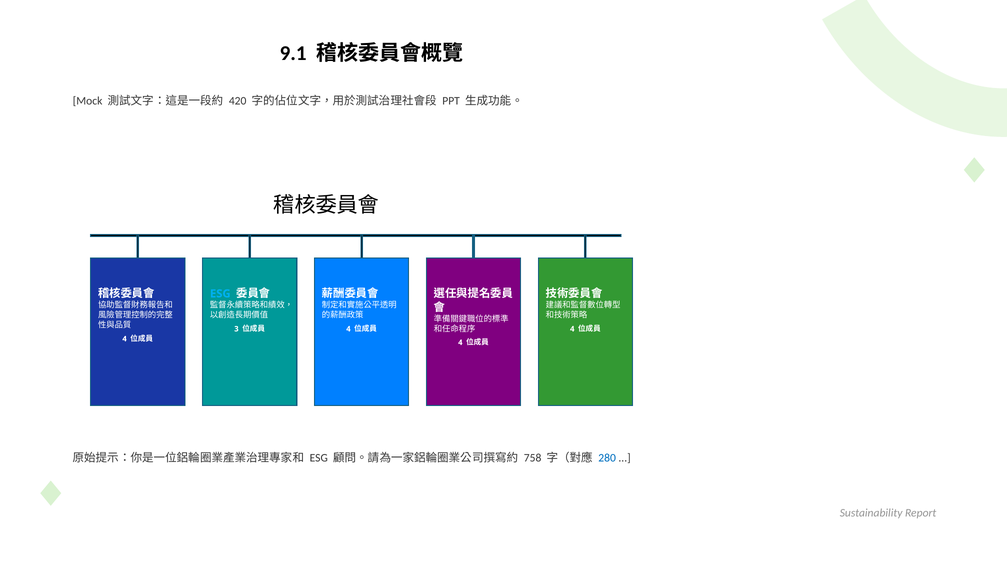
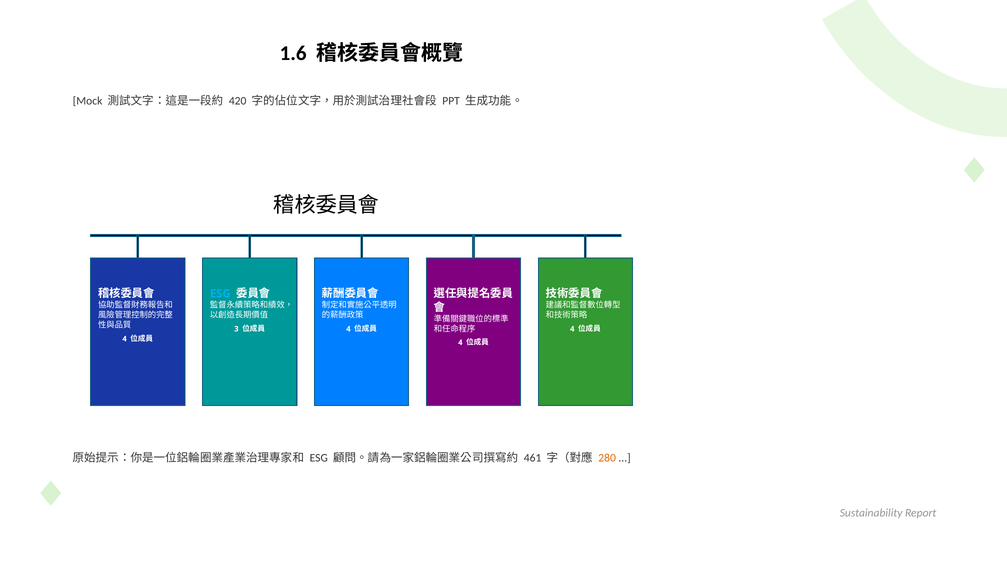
9.1: 9.1 -> 1.6
758: 758 -> 461
280 colour: blue -> orange
